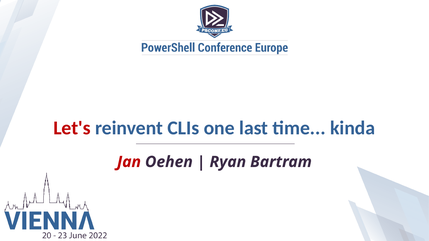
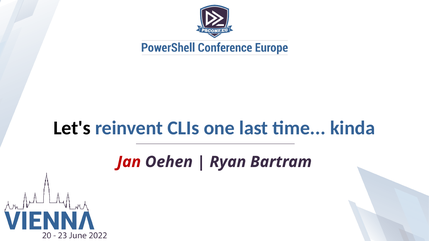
Let's colour: red -> black
